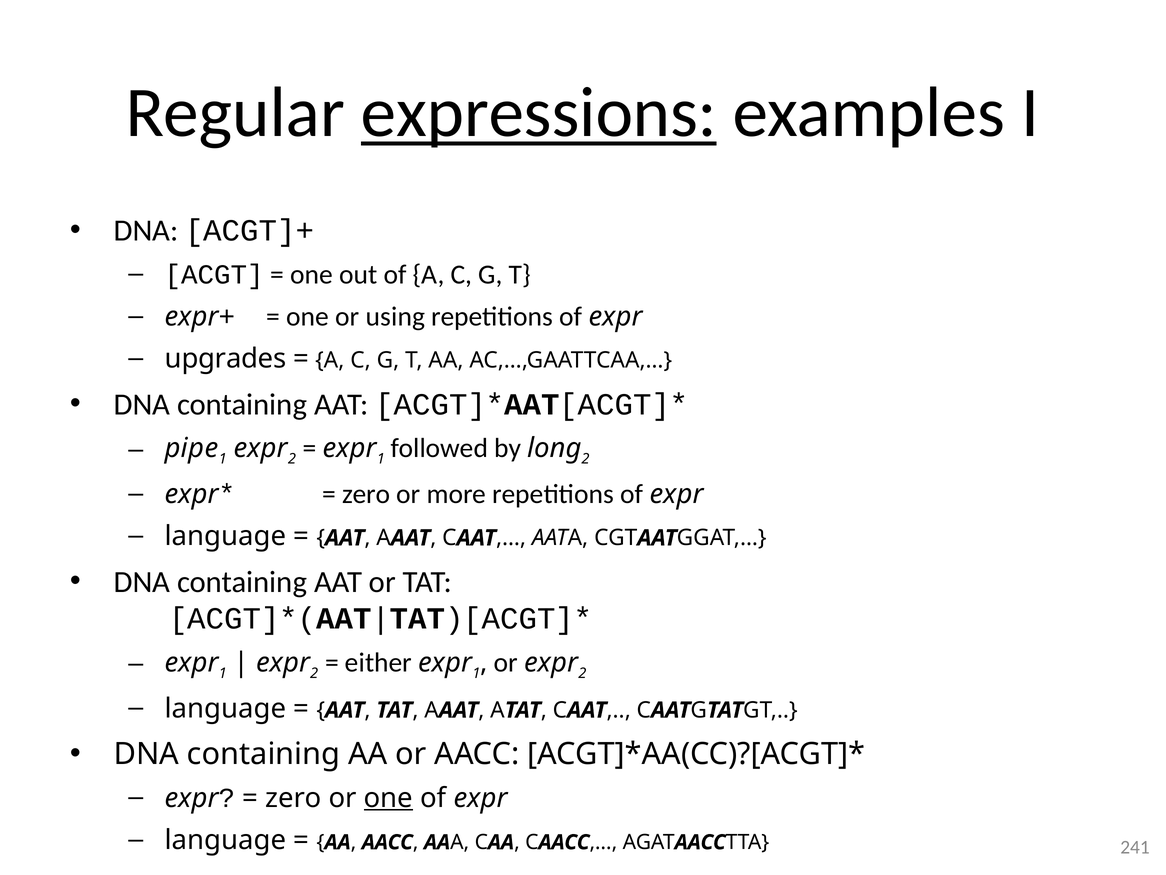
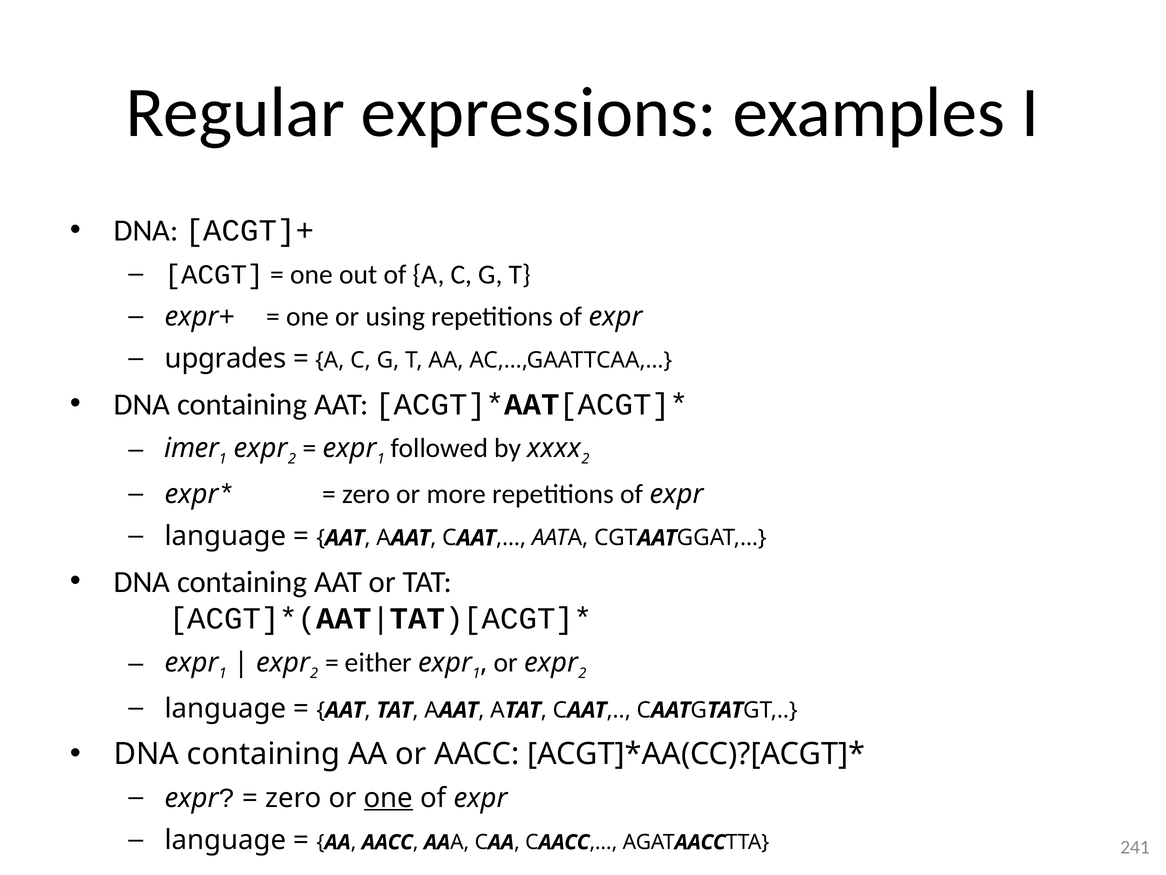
expressions underline: present -> none
pipe: pipe -> imer
long: long -> xxxx
